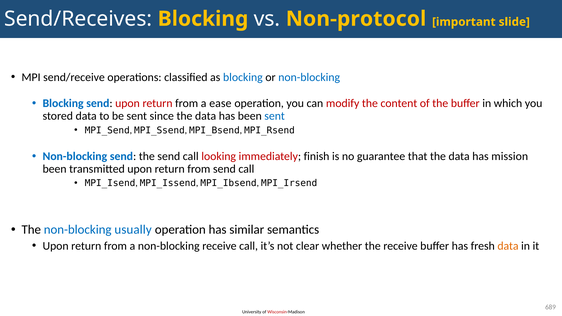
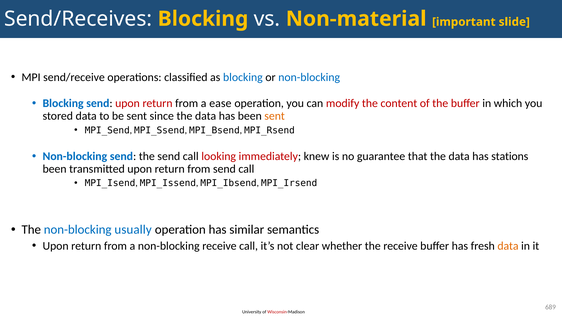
Non-protocol: Non-protocol -> Non-material
sent at (275, 116) colour: blue -> orange
finish: finish -> knew
mission: mission -> stations
